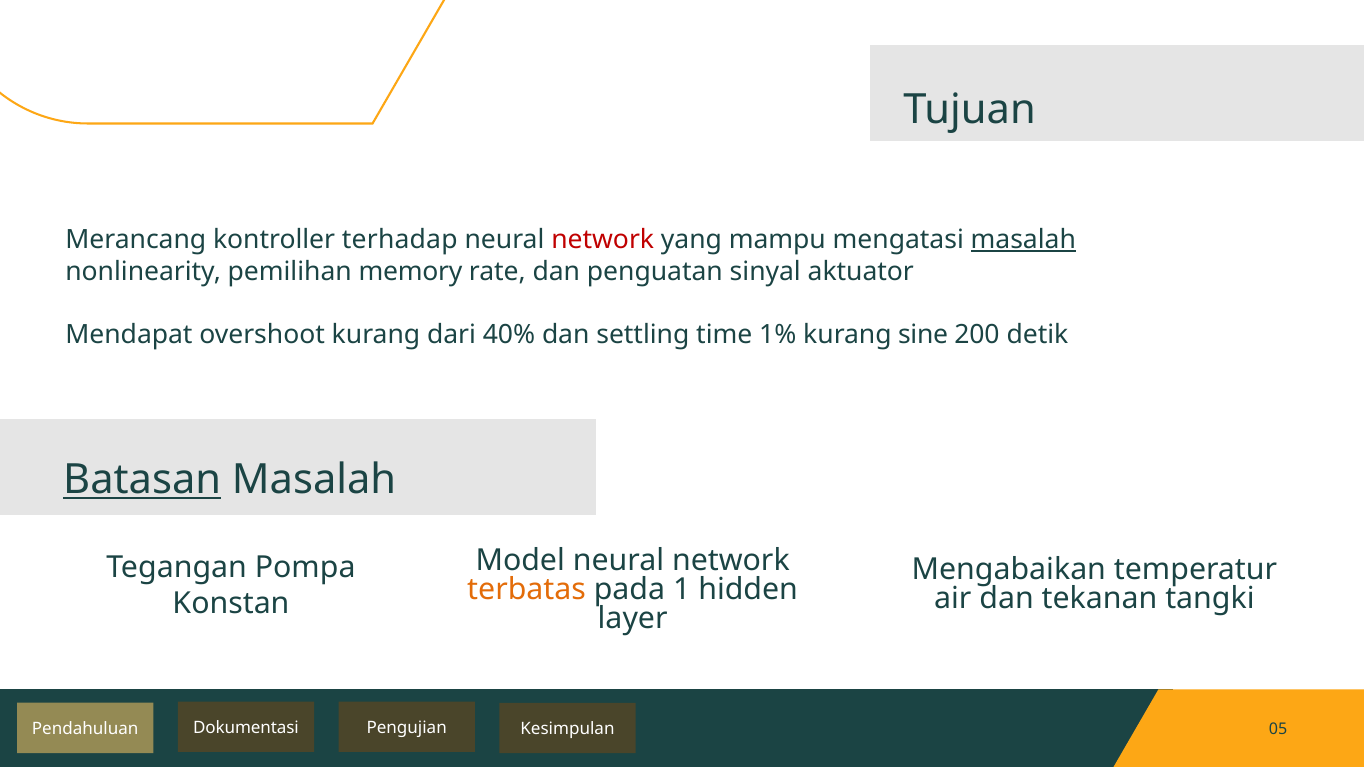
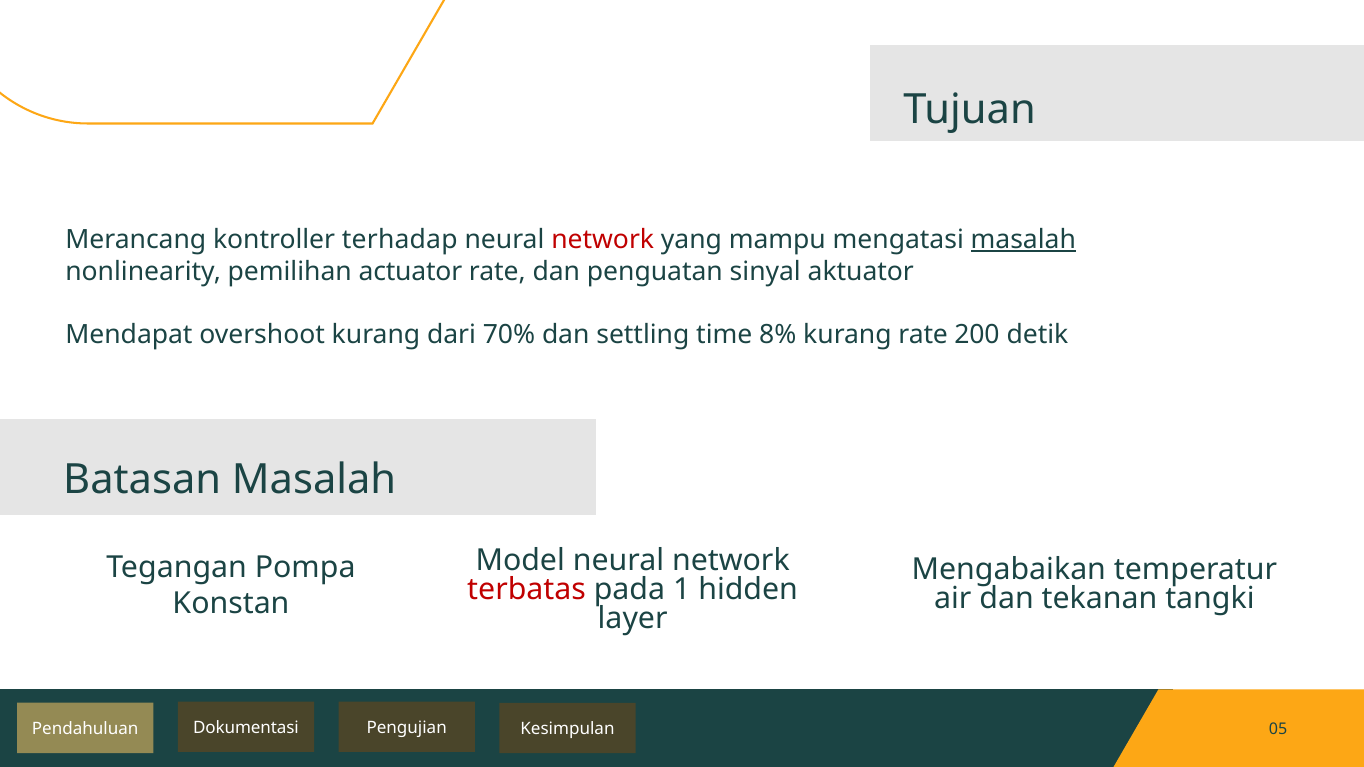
memory: memory -> actuator
40%: 40% -> 70%
1%: 1% -> 8%
kurang sine: sine -> rate
Batasan underline: present -> none
terbatas colour: orange -> red
